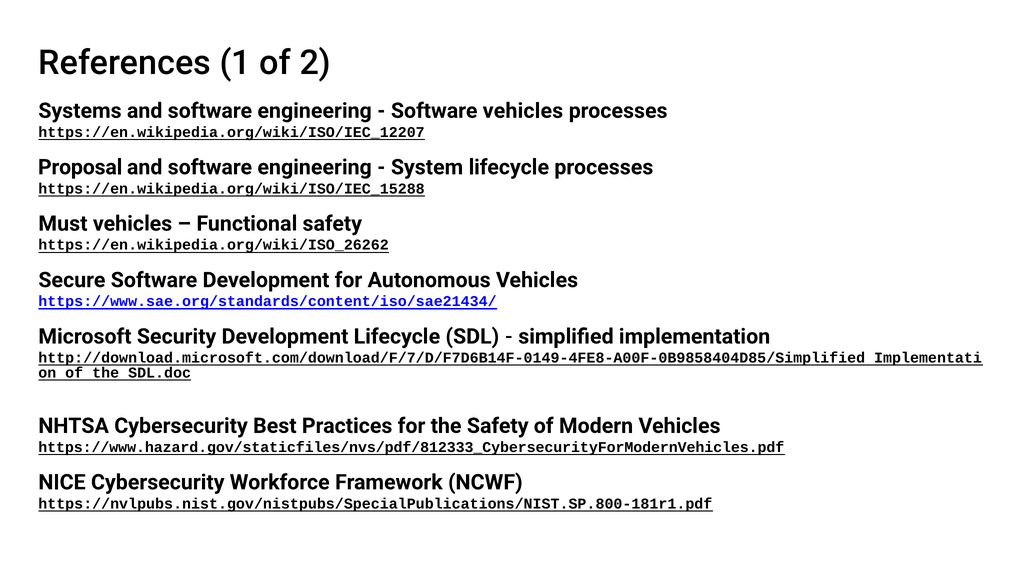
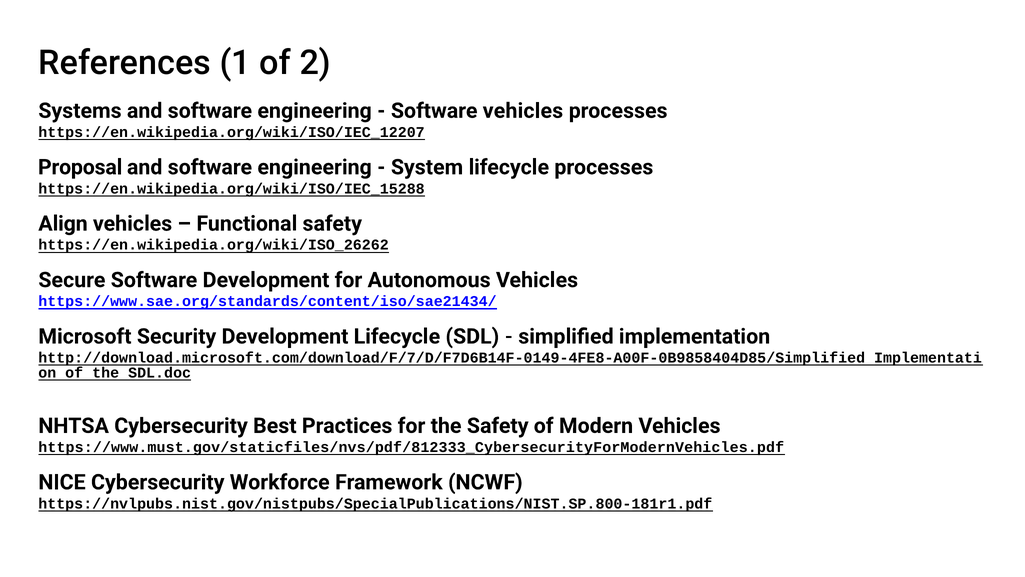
Must: Must -> Align
https://www.hazard.gov/staticfiles/nvs/pdf/812333_CybersecurityForModernVehicles.pdf: https://www.hazard.gov/staticfiles/nvs/pdf/812333_CybersecurityForModernVehicles.pdf -> https://www.must.gov/staticfiles/nvs/pdf/812333_CybersecurityForModernVehicles.pdf
